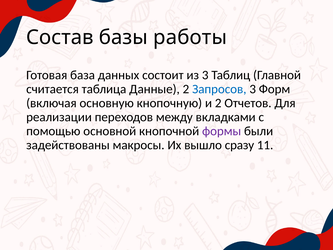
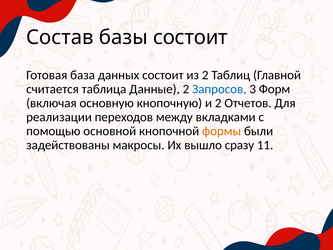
базы работы: работы -> состоит
из 3: 3 -> 2
формы colour: purple -> orange
